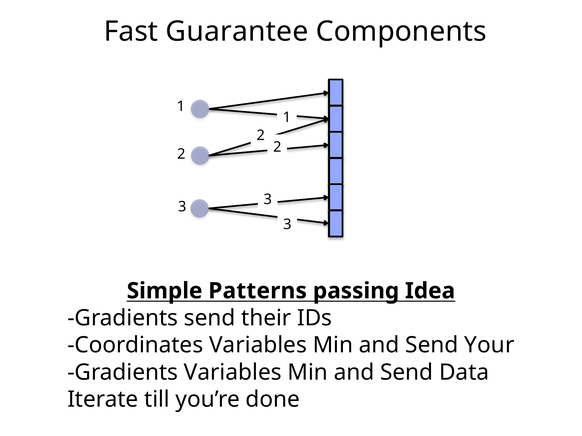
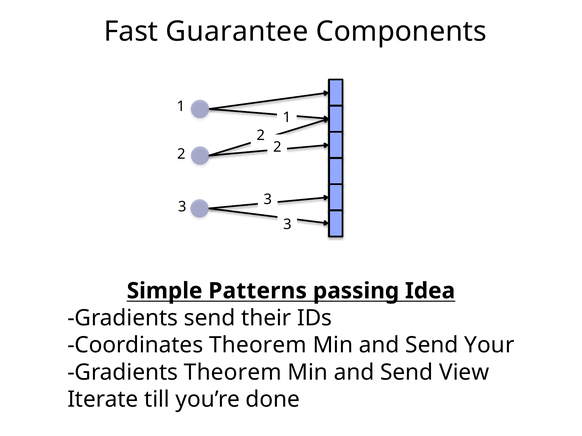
Coordinates Variables: Variables -> Theorem
Gradients Variables: Variables -> Theorem
Data: Data -> View
